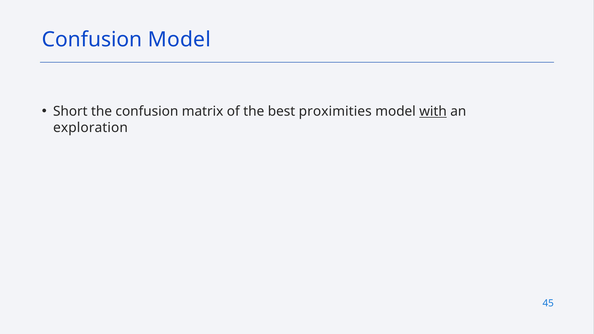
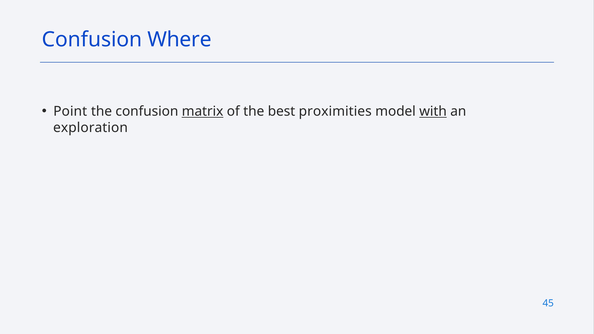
Confusion Model: Model -> Where
Short: Short -> Point
matrix underline: none -> present
